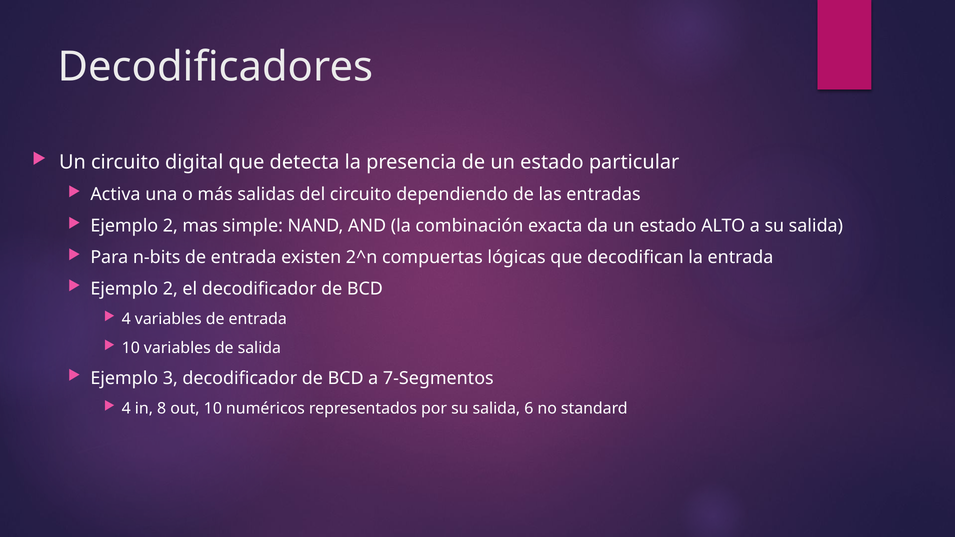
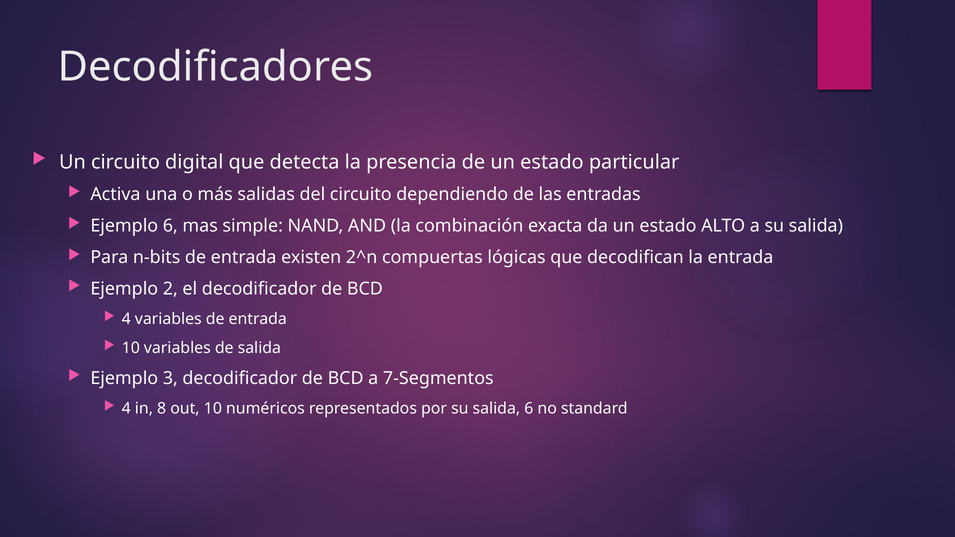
2 at (170, 226): 2 -> 6
